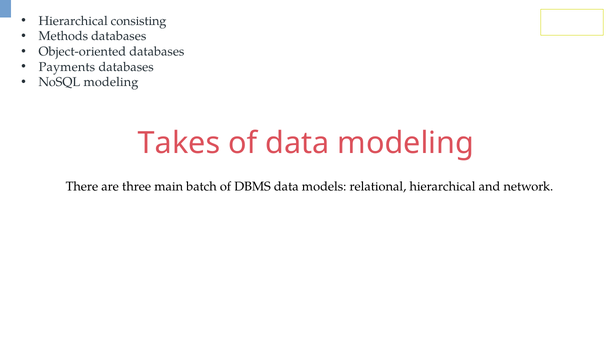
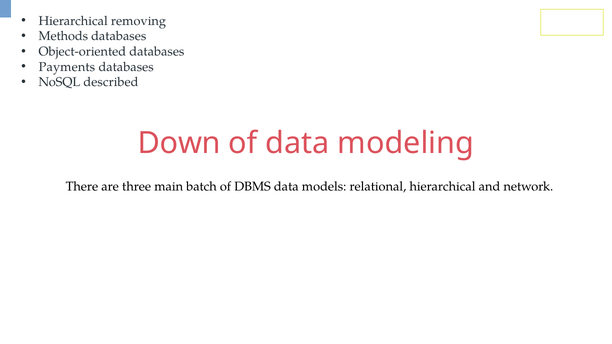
consisting: consisting -> removing
NoSQL modeling: modeling -> described
Takes: Takes -> Down
